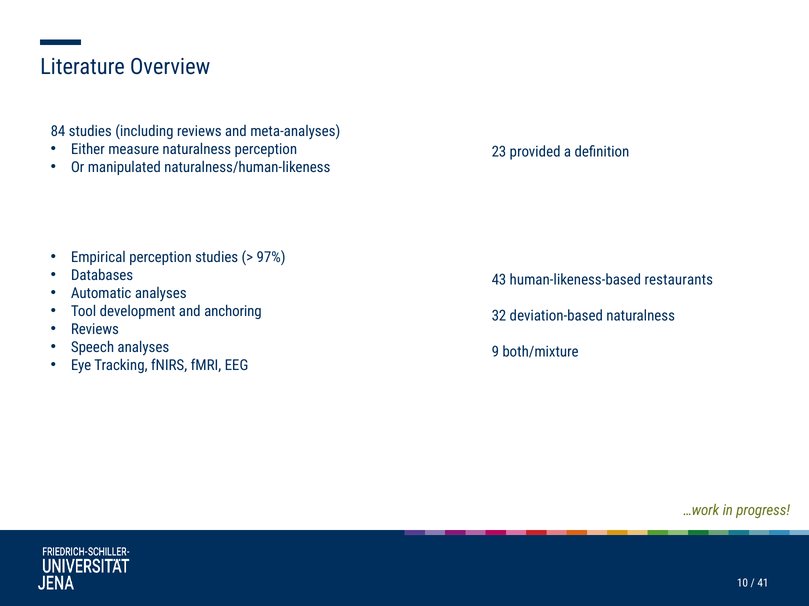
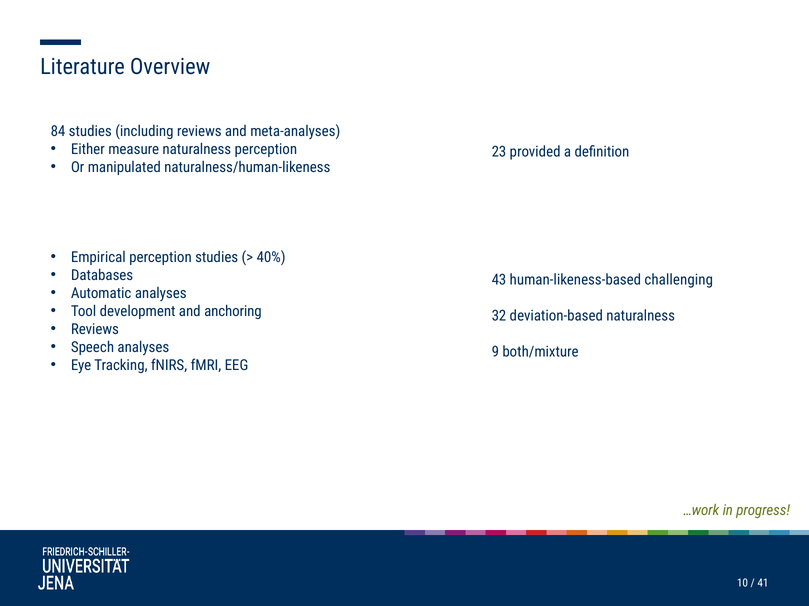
97%: 97% -> 40%
restaurants: restaurants -> challenging
